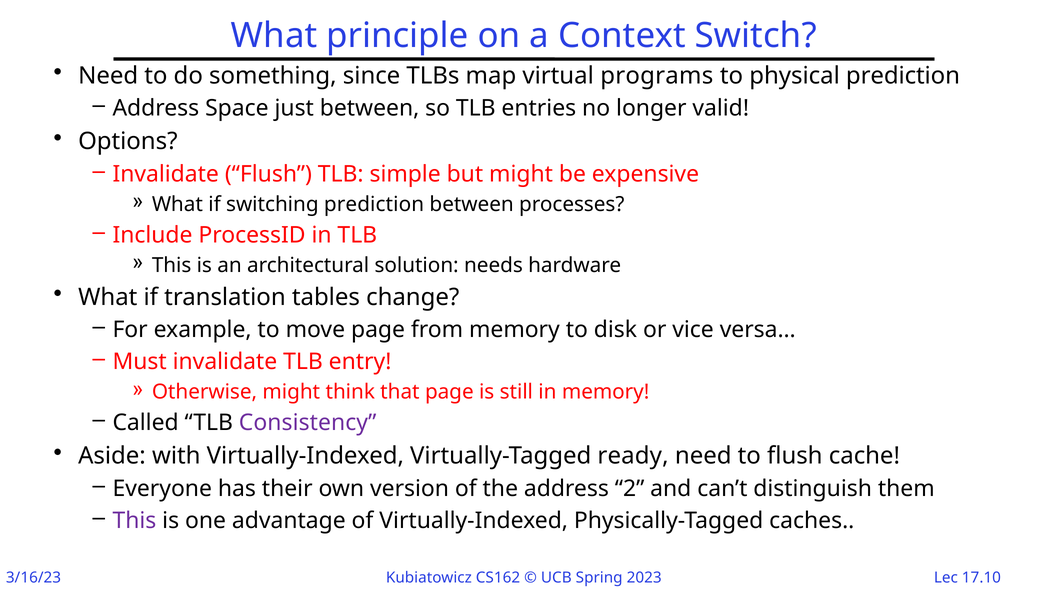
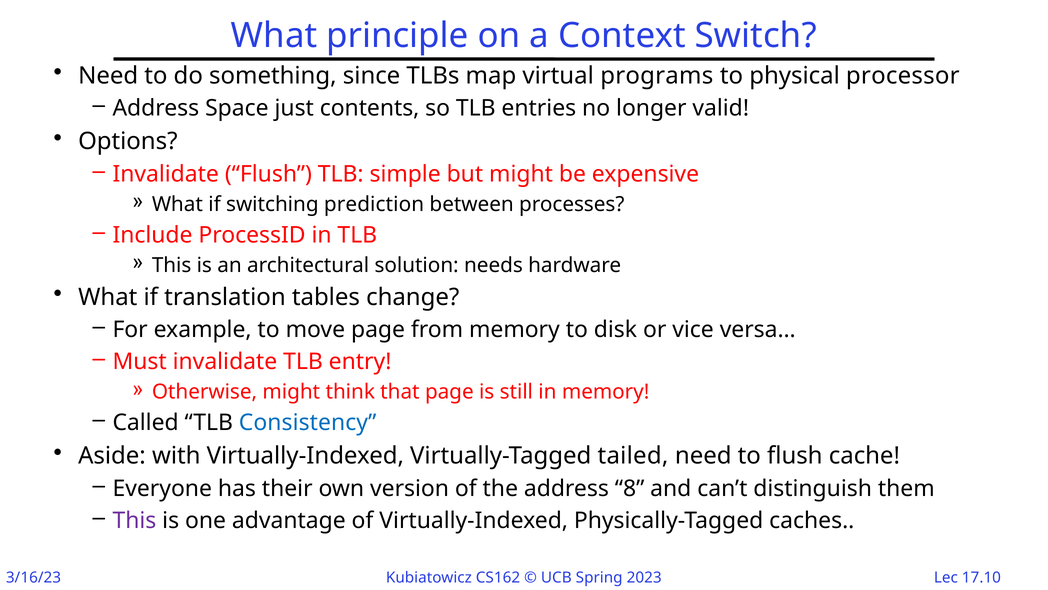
physical prediction: prediction -> processor
just between: between -> contents
Consistency colour: purple -> blue
ready: ready -> tailed
2: 2 -> 8
